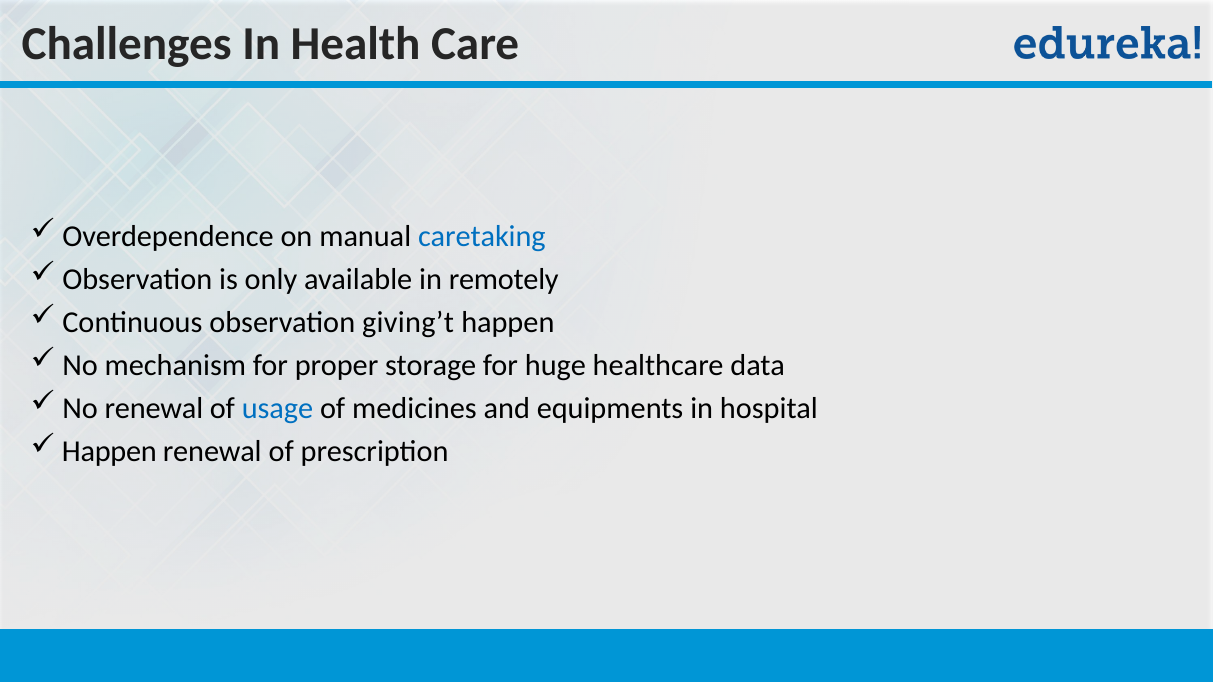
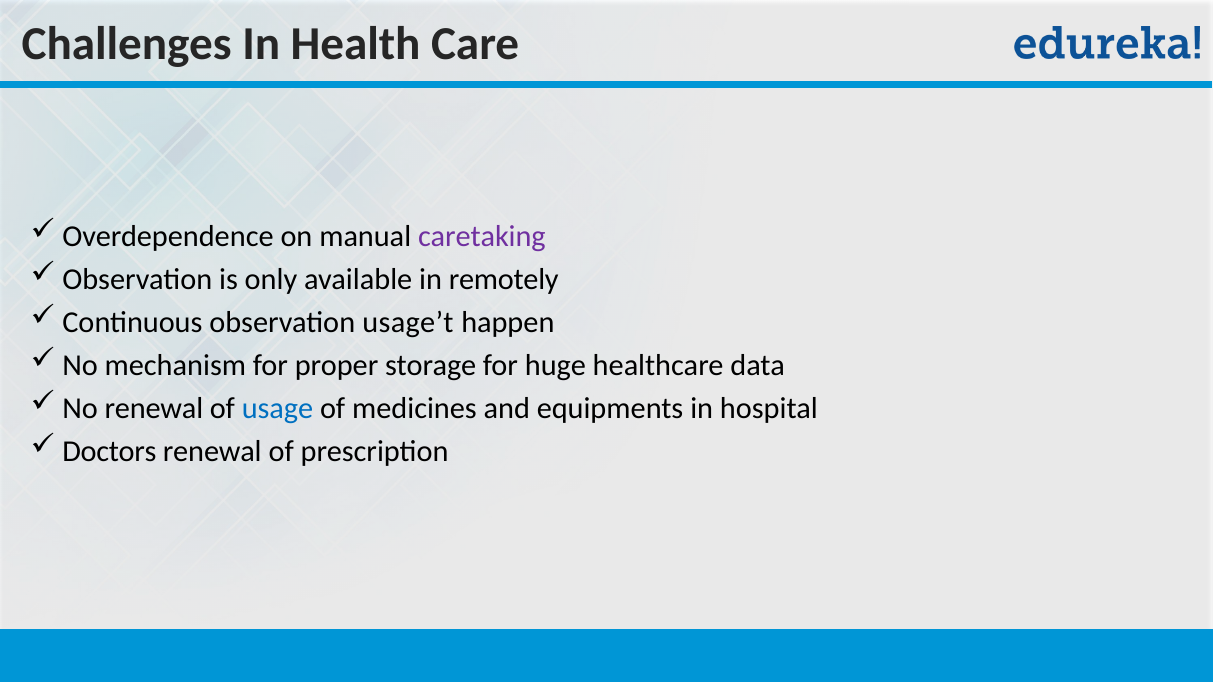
caretaking colour: blue -> purple
giving’t: giving’t -> usage’t
Happen at (109, 452): Happen -> Doctors
